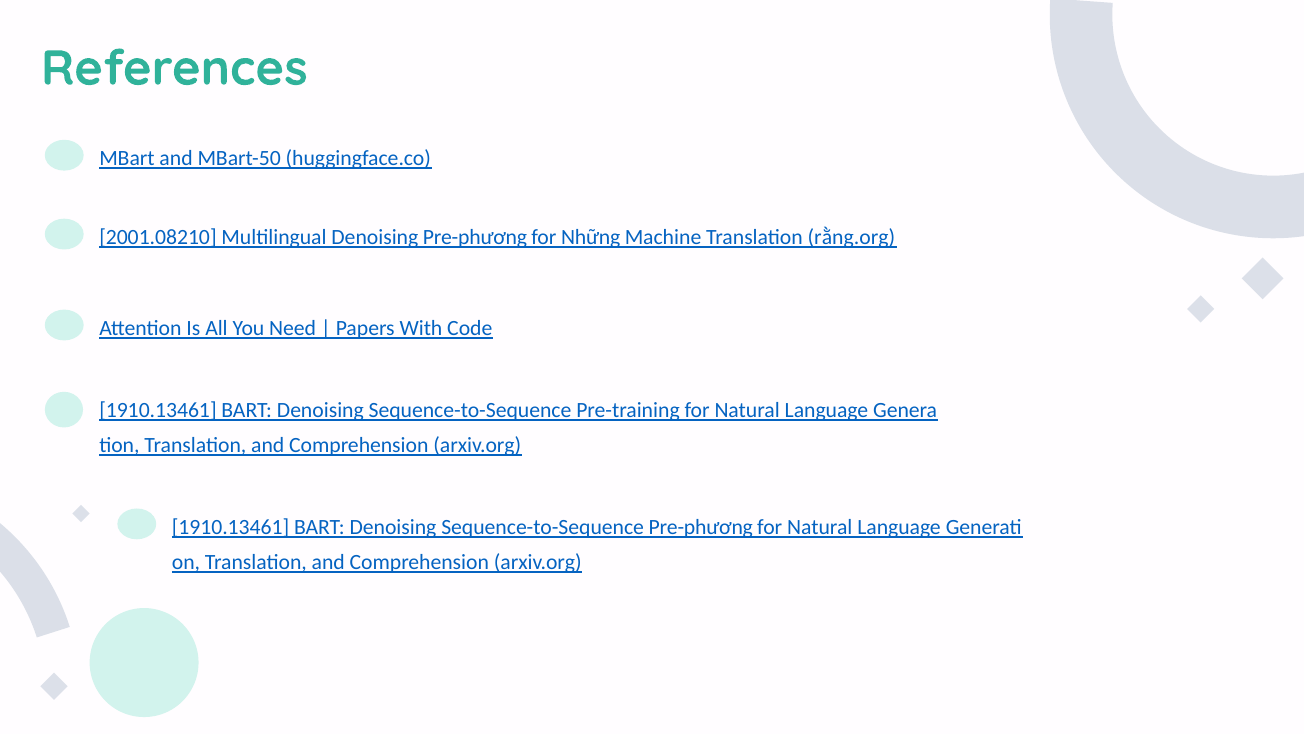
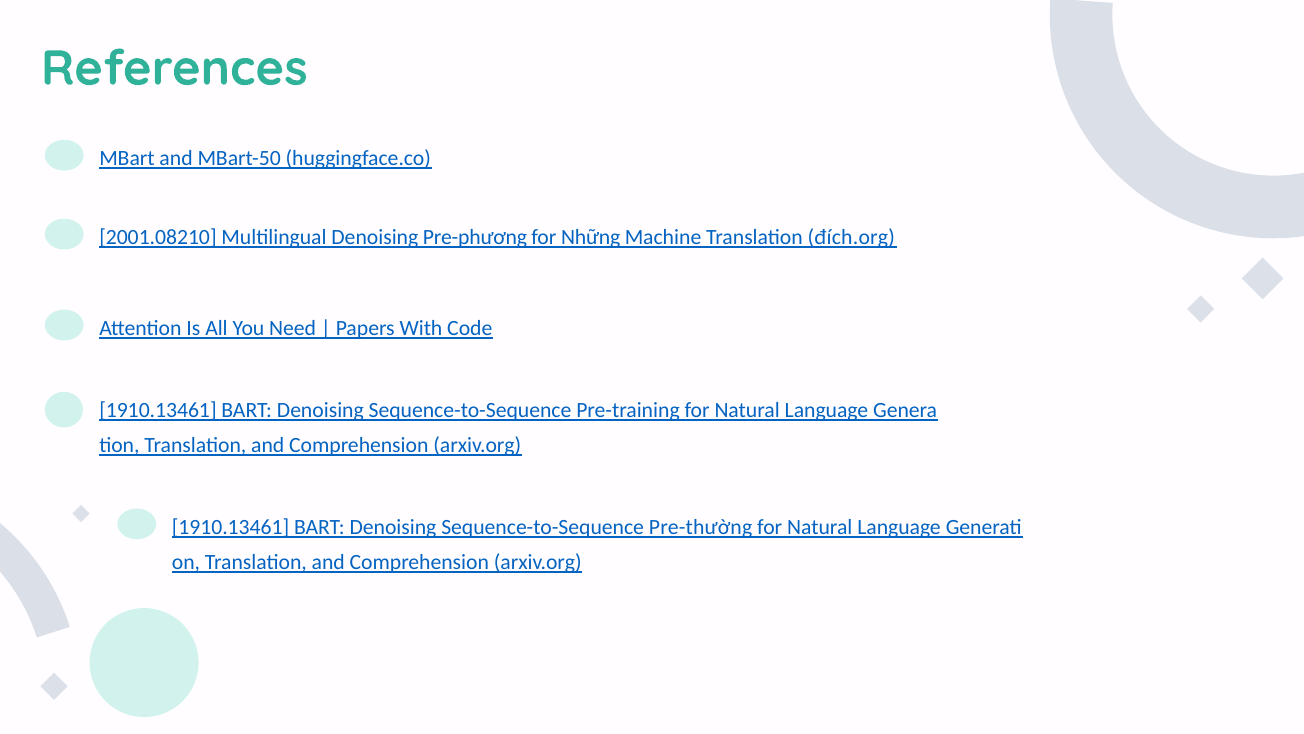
rằng.org: rằng.org -> đích.org
Sequence-to-Sequence Pre-phương: Pre-phương -> Pre-thường
